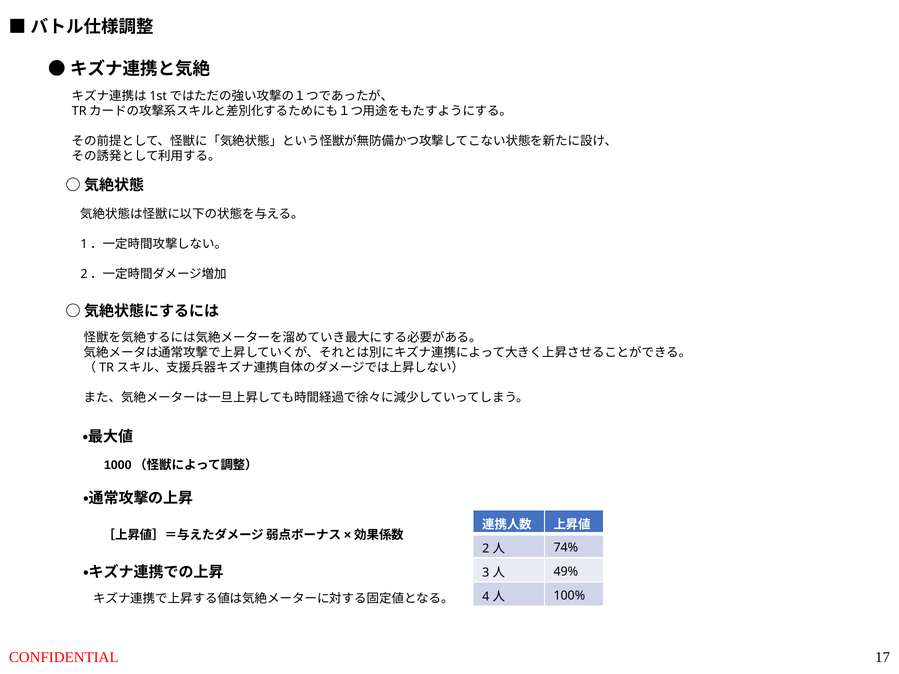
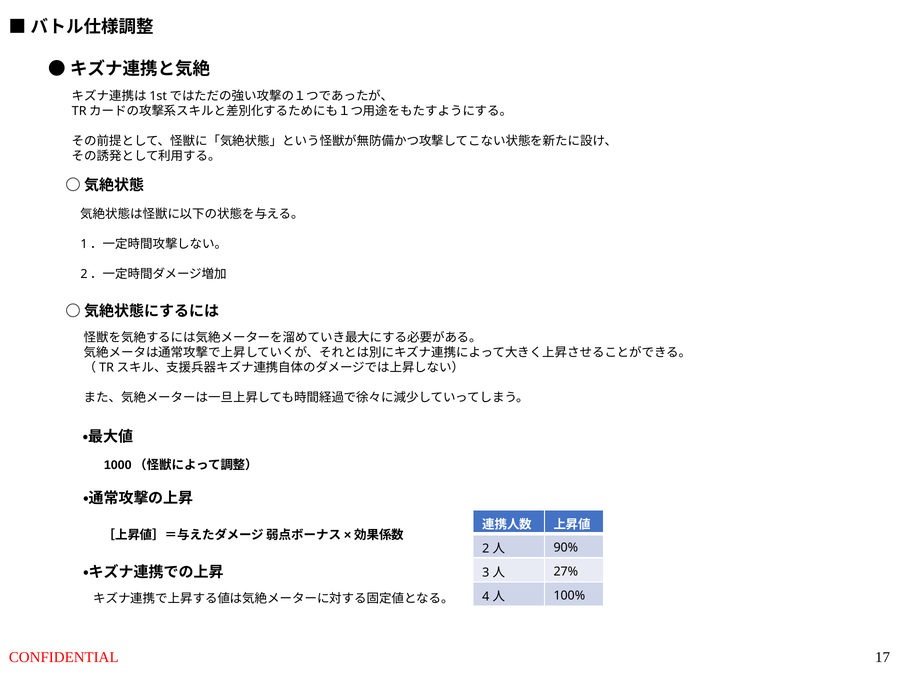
74%: 74% -> 90%
49%: 49% -> 27%
